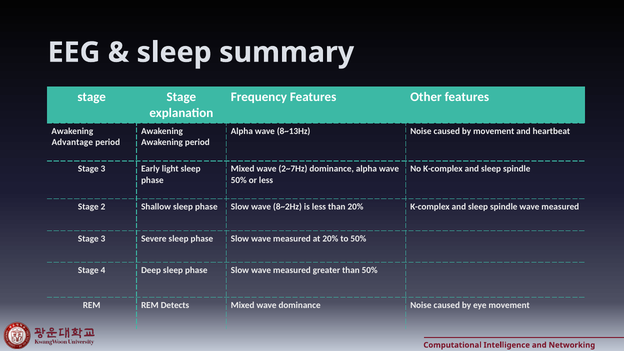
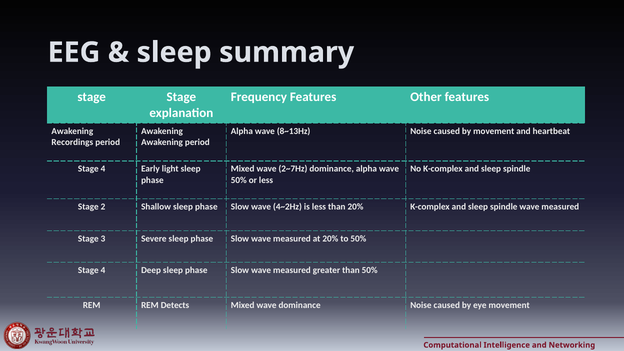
Advantage: Advantage -> Recordings
3 at (103, 169): 3 -> 4
8~2Hz: 8~2Hz -> 4~2Hz
